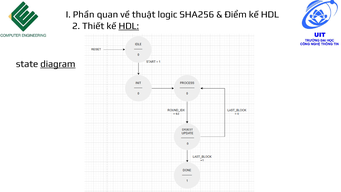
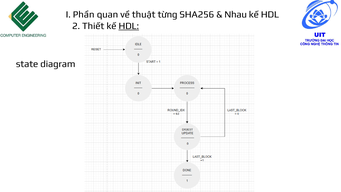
logic: logic -> từng
Điểm: Điểm -> Nhau
diagram underline: present -> none
